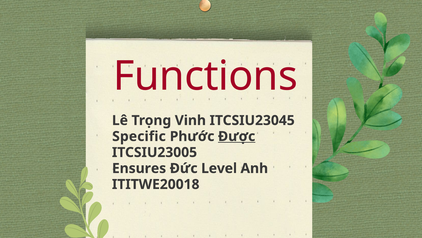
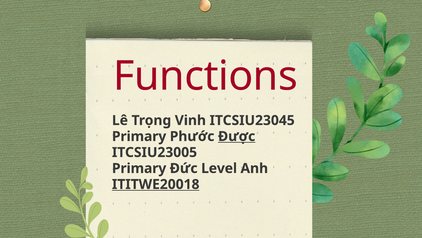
Specific at (139, 136): Specific -> Primary
Ensures at (139, 168): Ensures -> Primary
ITITWE20018 underline: none -> present
